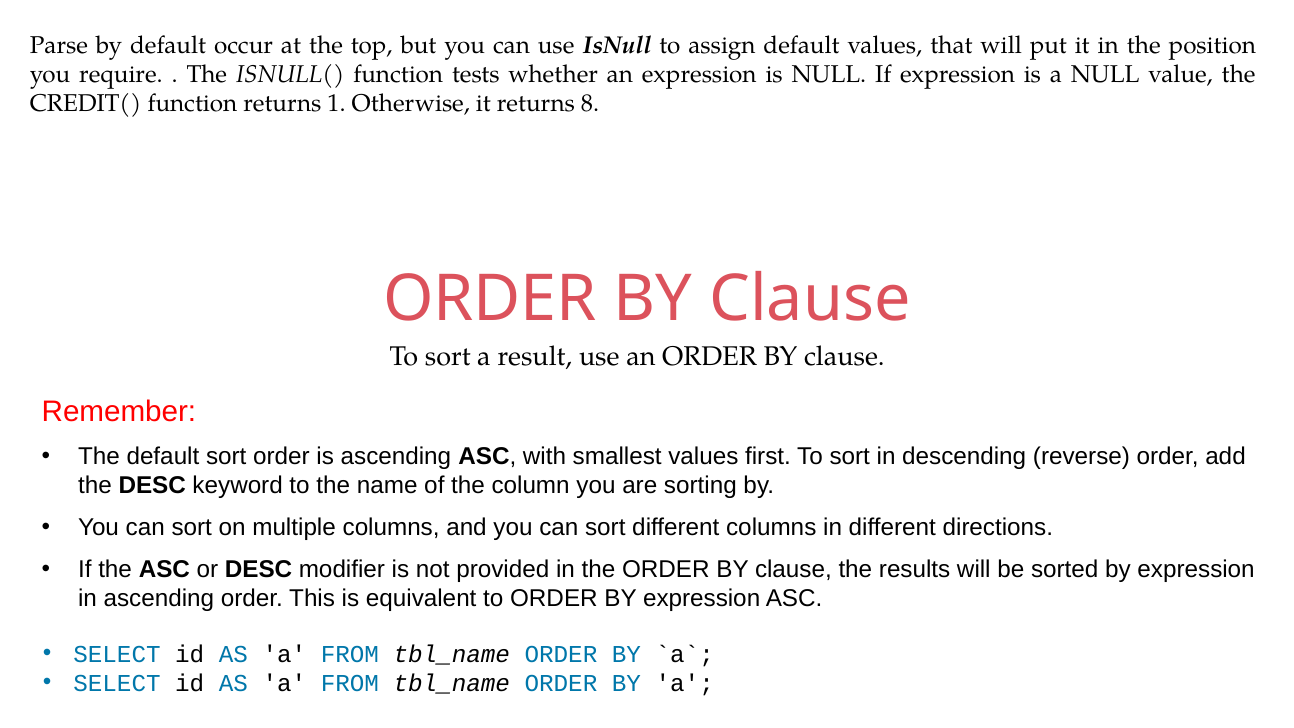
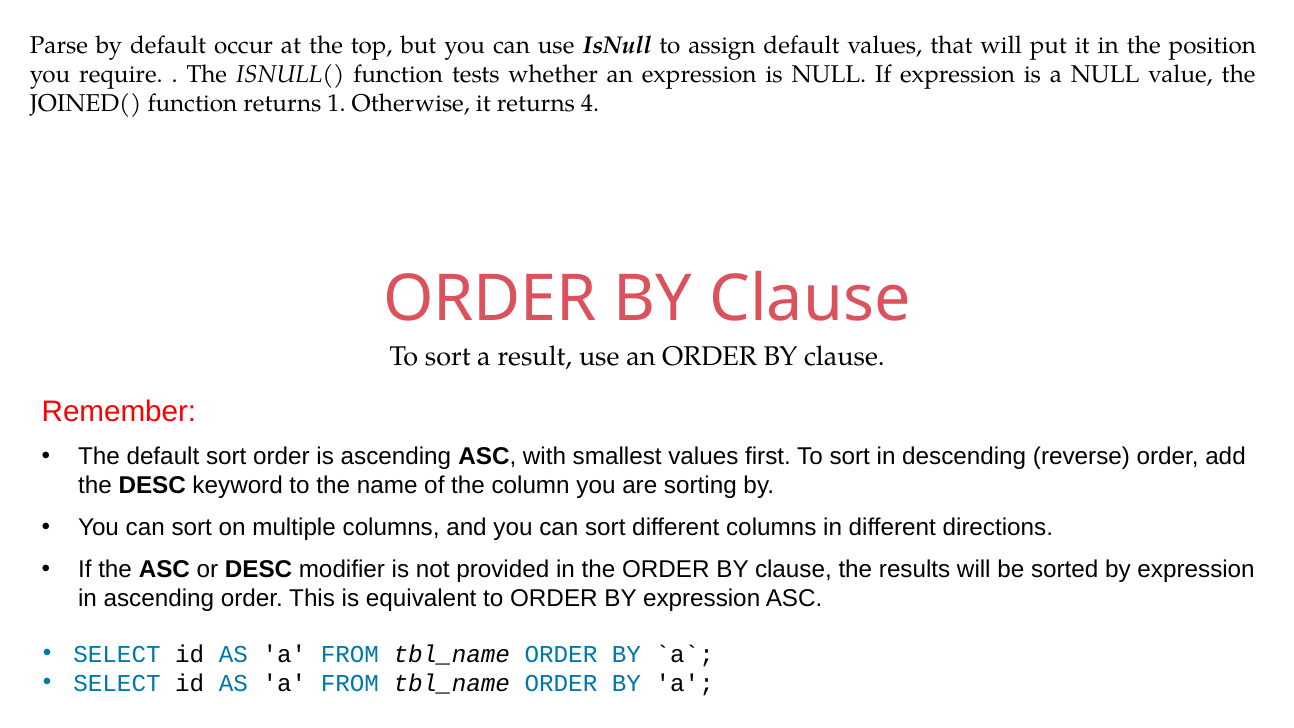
CREDIT(: CREDIT( -> JOINED(
8: 8 -> 4
